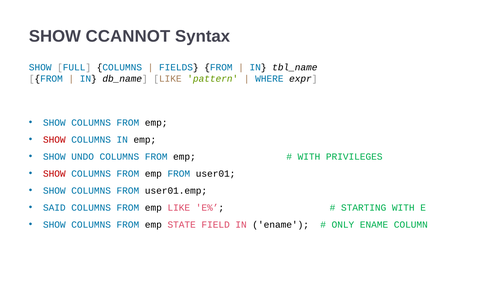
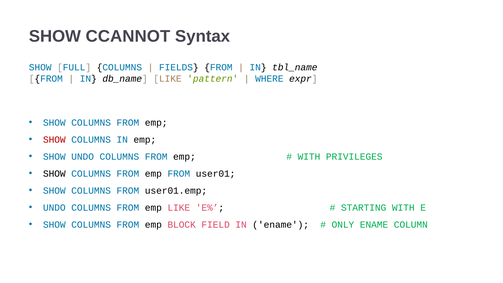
SHOW at (54, 174) colour: red -> black
SAID at (54, 208): SAID -> UNDO
STATE: STATE -> BLOCK
